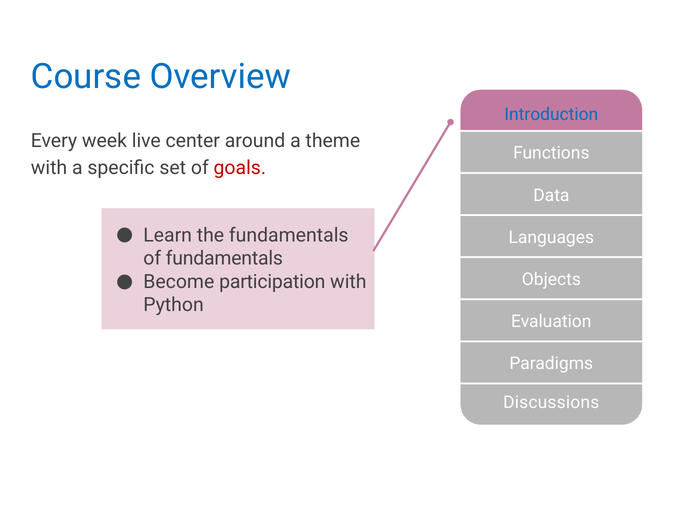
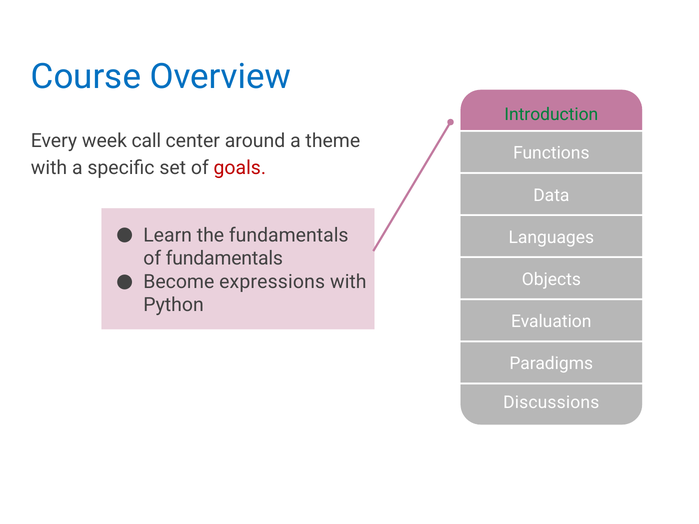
Introduction colour: blue -> green
live: live -> call
participation: participation -> expressions
